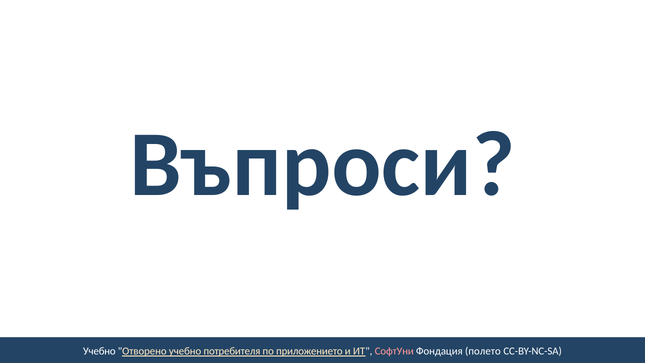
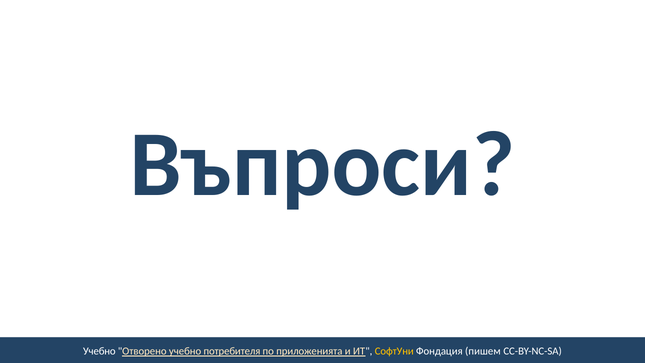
приложението: приложението -> приложенията
СофтУни colour: pink -> yellow
полето: полето -> пишем
